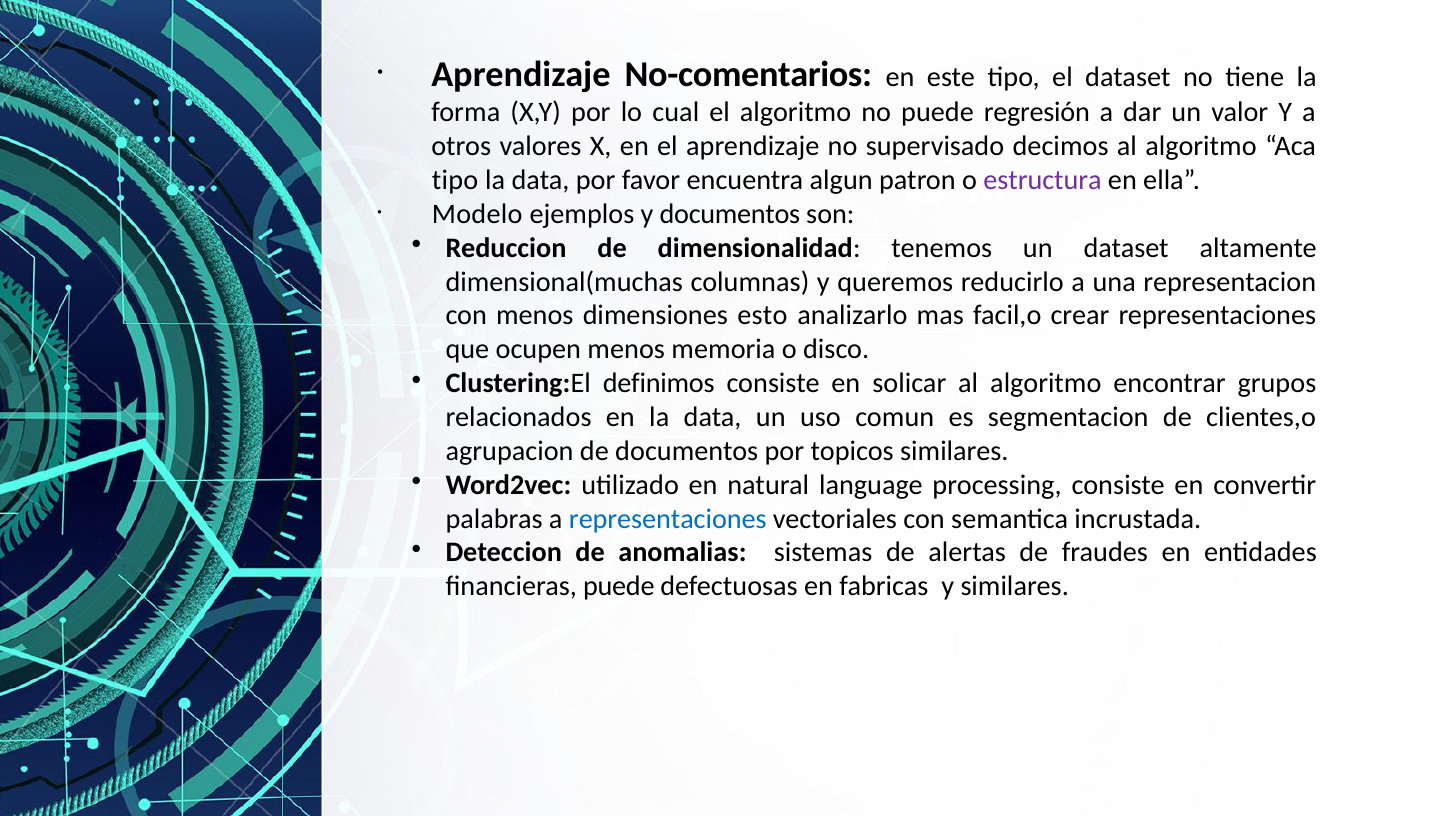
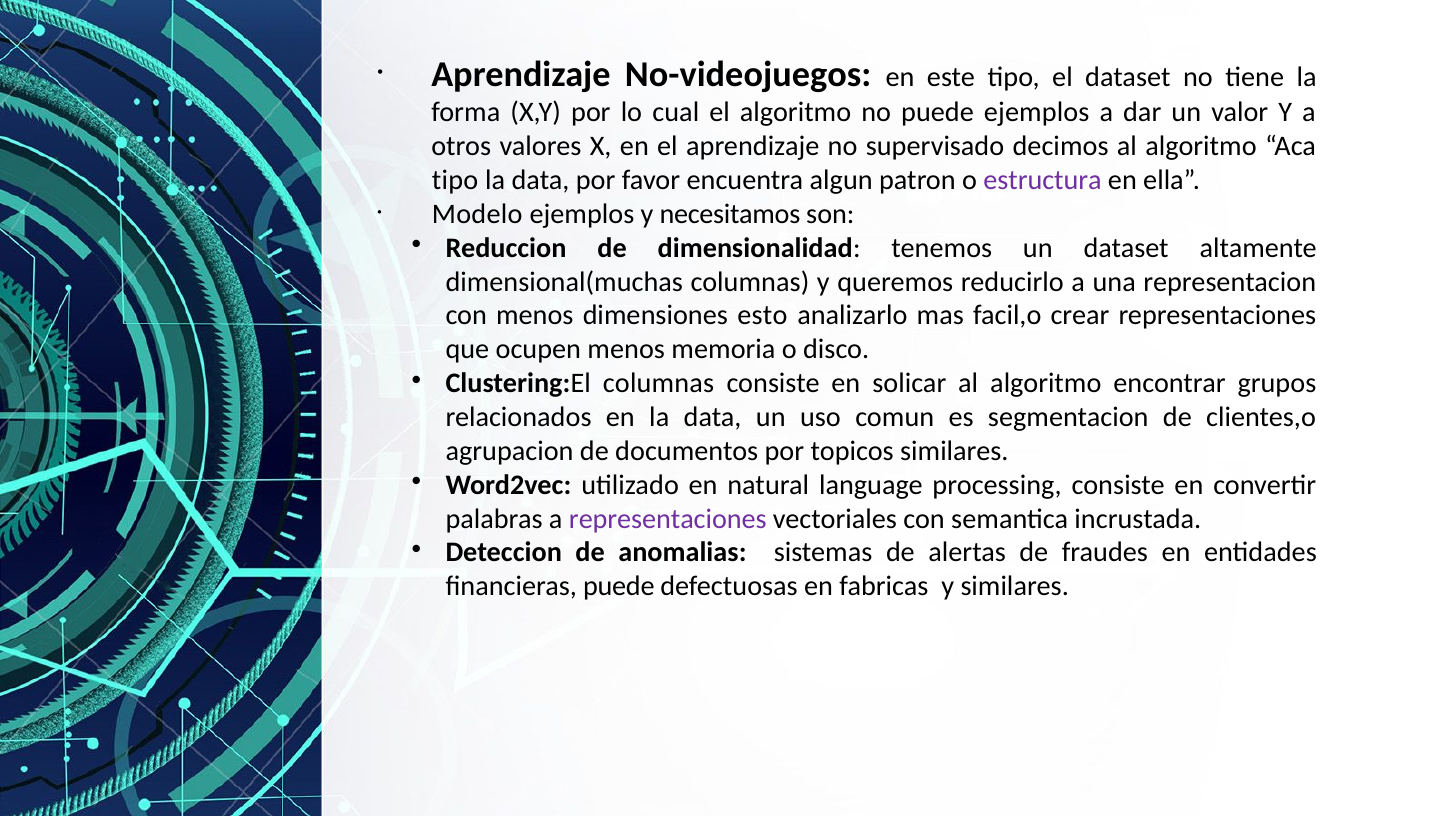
No-comentarios: No-comentarios -> No-videojuegos
puede regresión: regresión -> ejemplos
y documentos: documentos -> necesitamos
Clustering:El definimos: definimos -> columnas
representaciones at (668, 519) colour: blue -> purple
